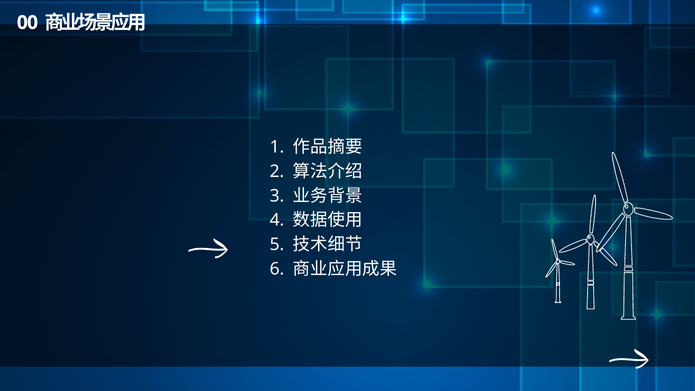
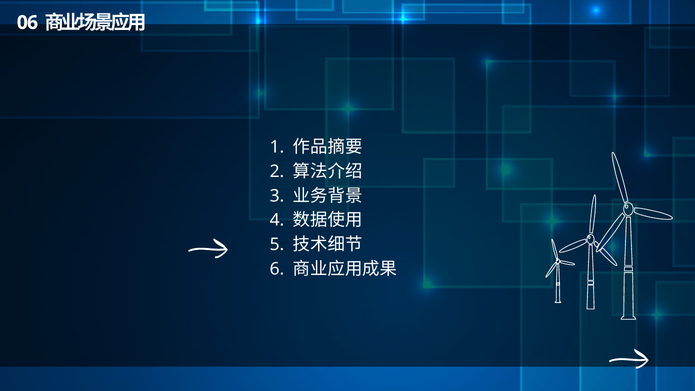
0 0: 0 -> 6
